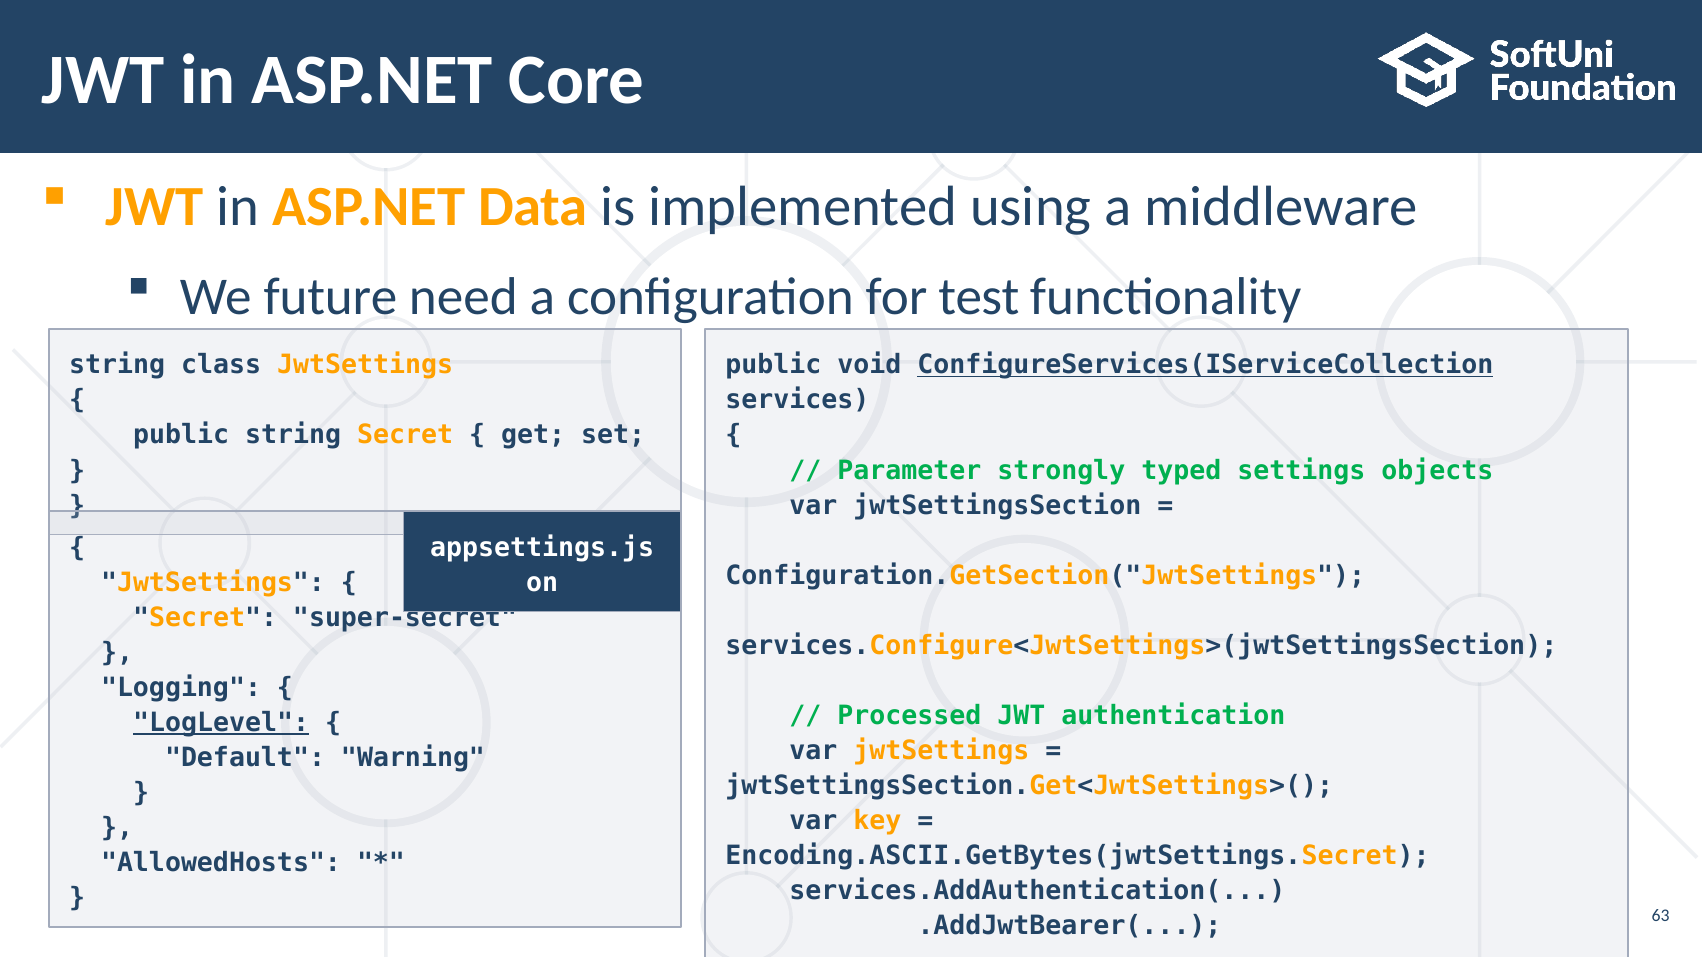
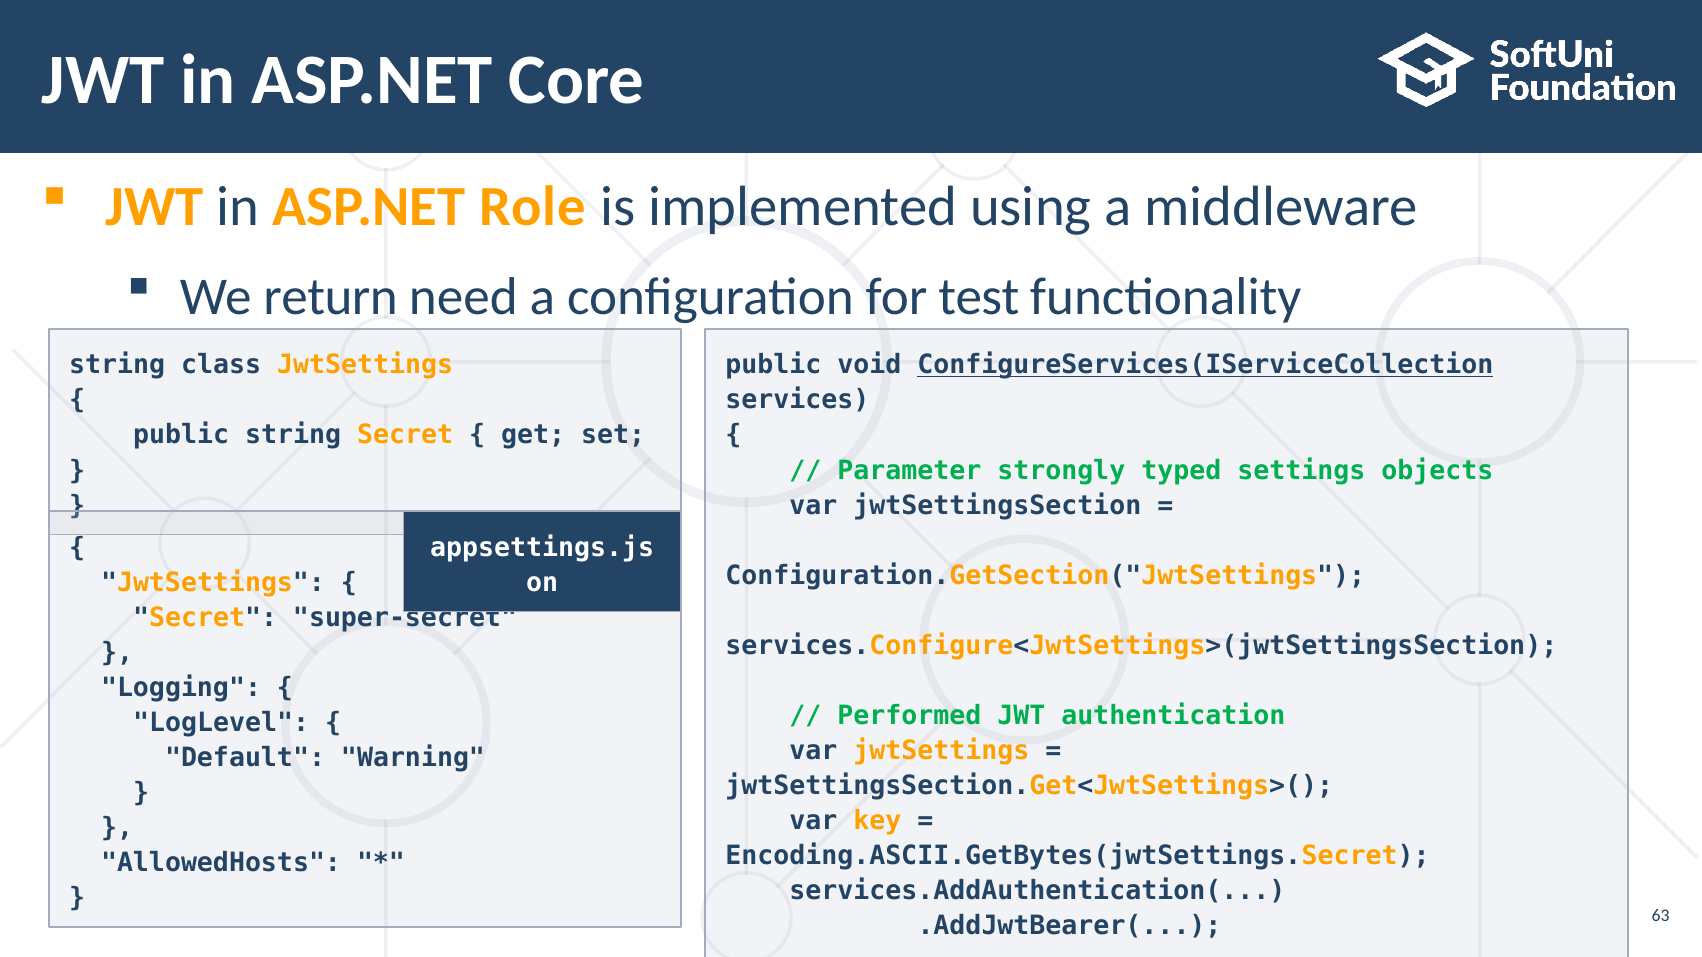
Data: Data -> Role
future: future -> return
Processed: Processed -> Performed
LogLevel underline: present -> none
